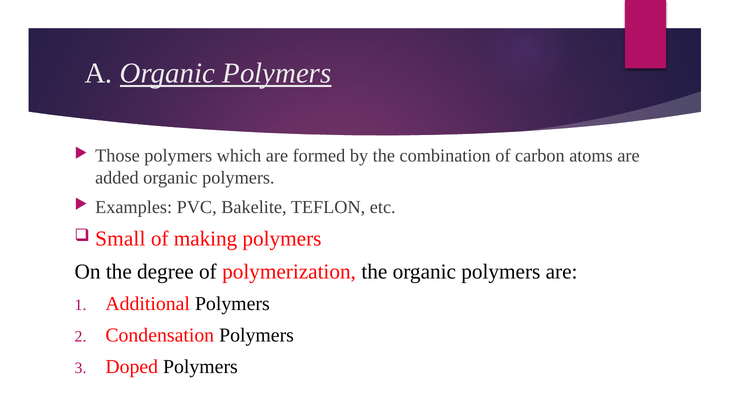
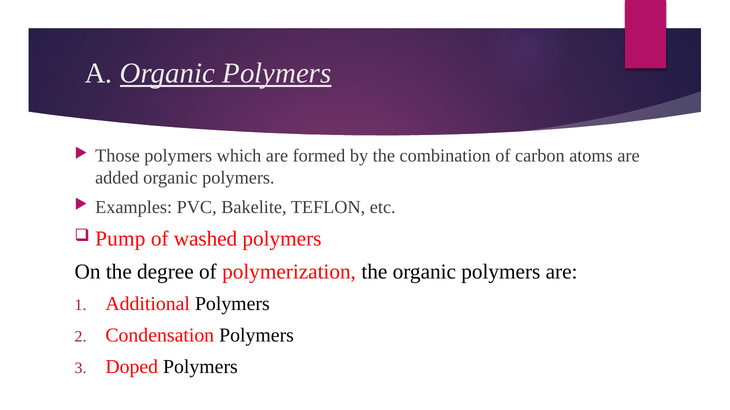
Small: Small -> Pump
making: making -> washed
